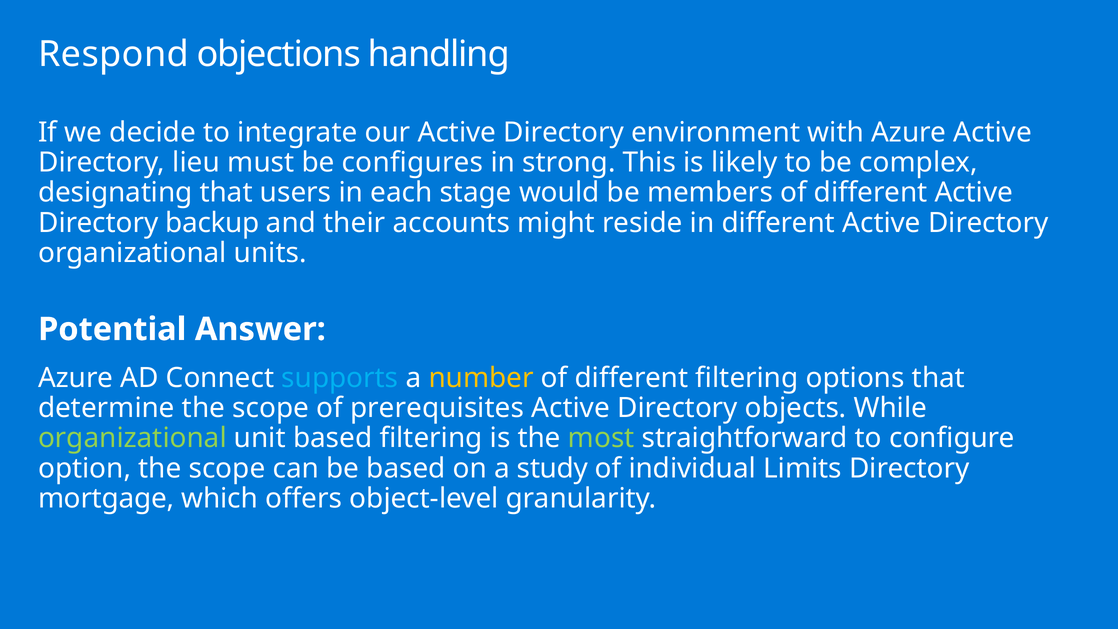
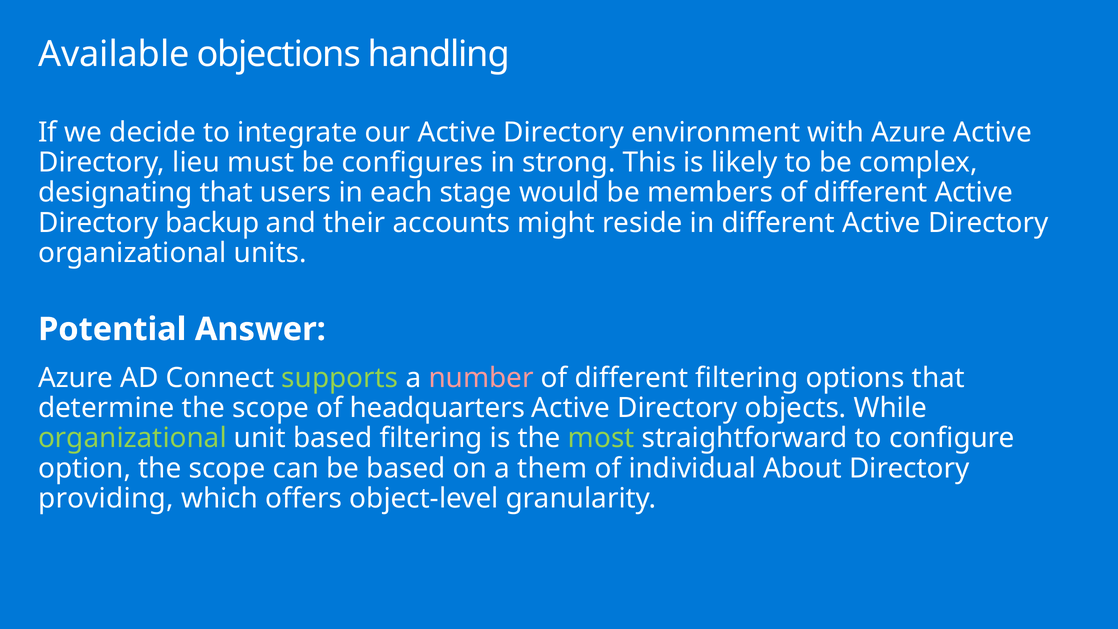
Respond: Respond -> Available
supports colour: light blue -> light green
number colour: yellow -> pink
prerequisites: prerequisites -> headquarters
study: study -> them
Limits: Limits -> About
mortgage: mortgage -> providing
